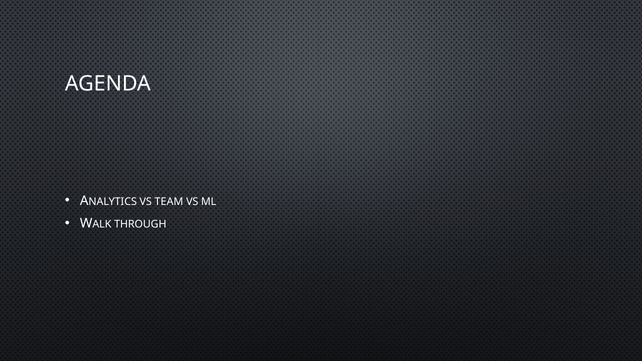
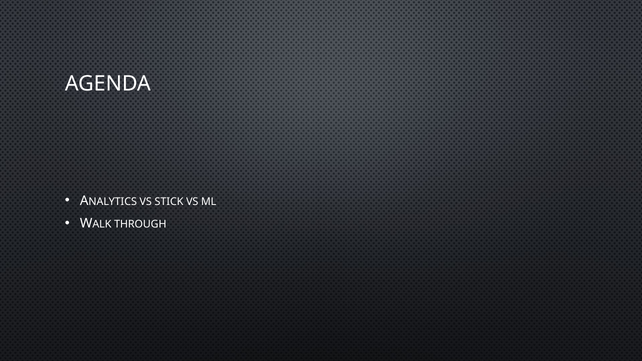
TEAM: TEAM -> STICK
